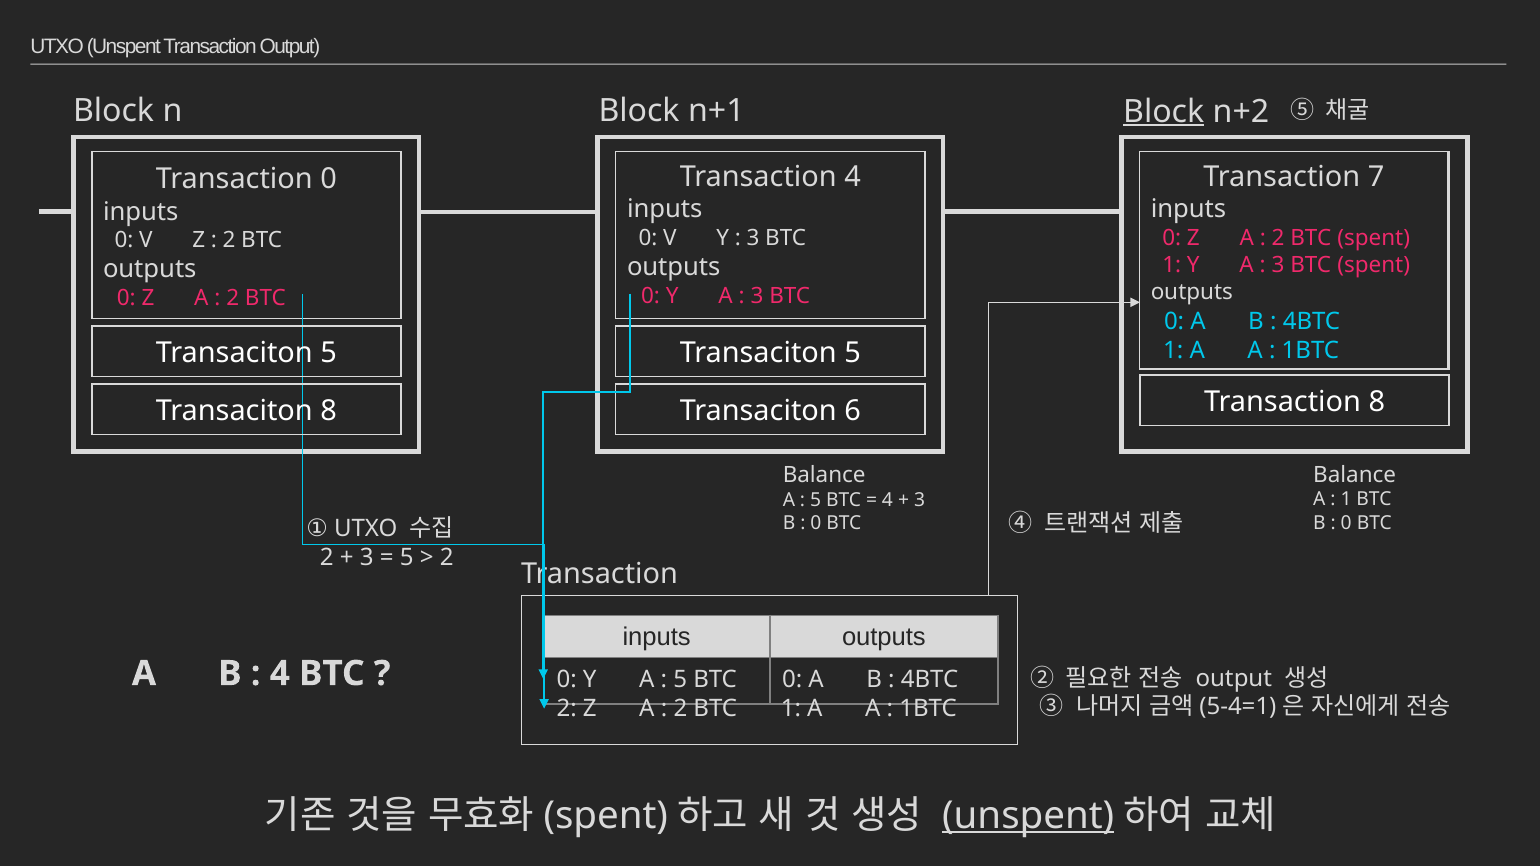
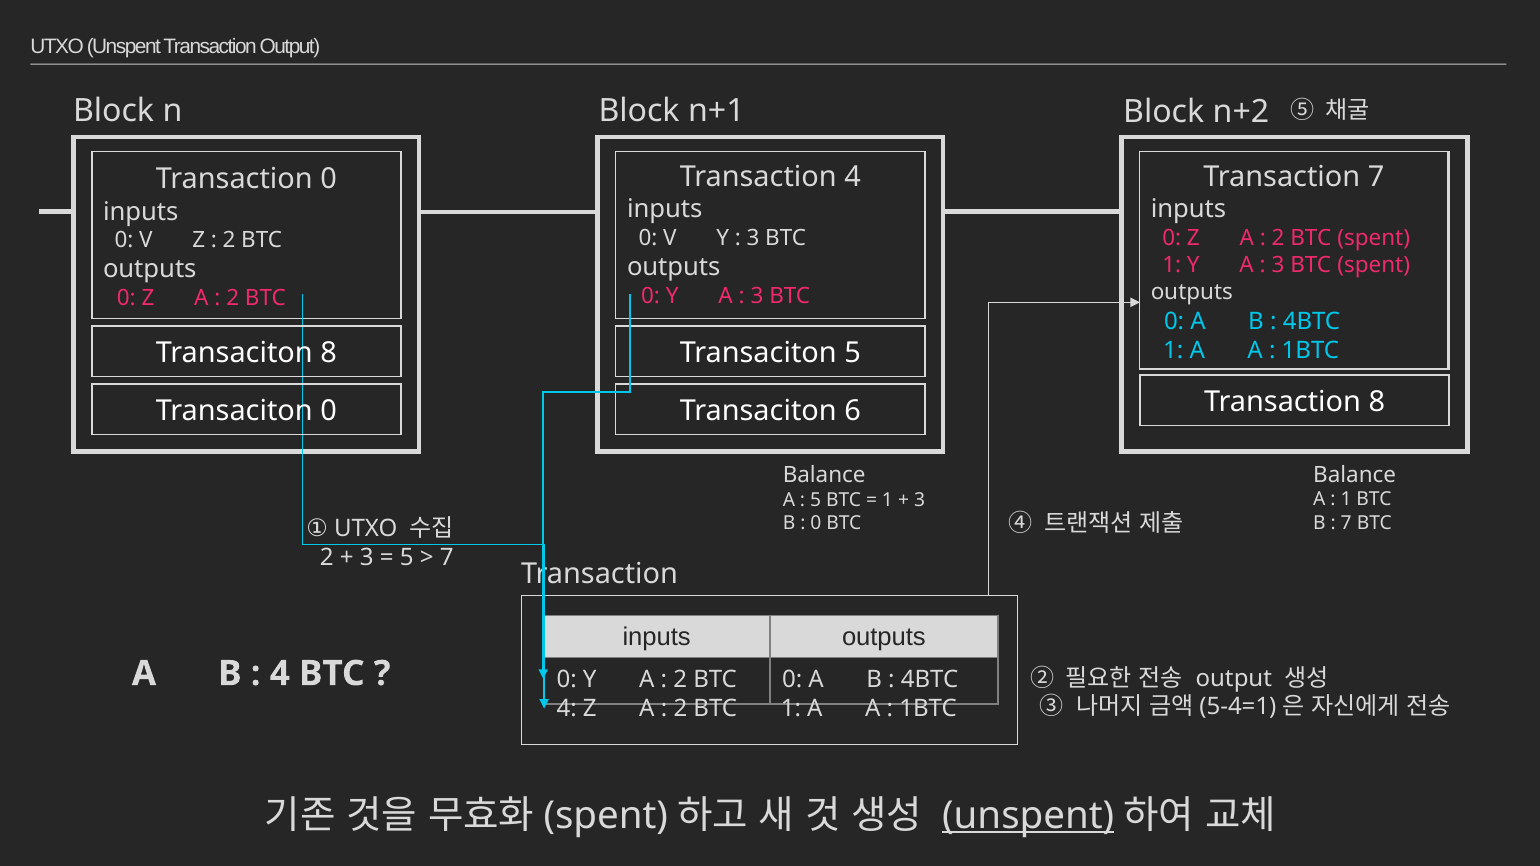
Block at (1164, 112) underline: present -> none
5 at (329, 353): 5 -> 8
Transaciton 8: 8 -> 0
4 at (887, 500): 4 -> 1
0 at (1346, 523): 0 -> 7
2 at (447, 558): 2 -> 7
5 at (680, 680): 5 -> 2
2 at (567, 709): 2 -> 4
